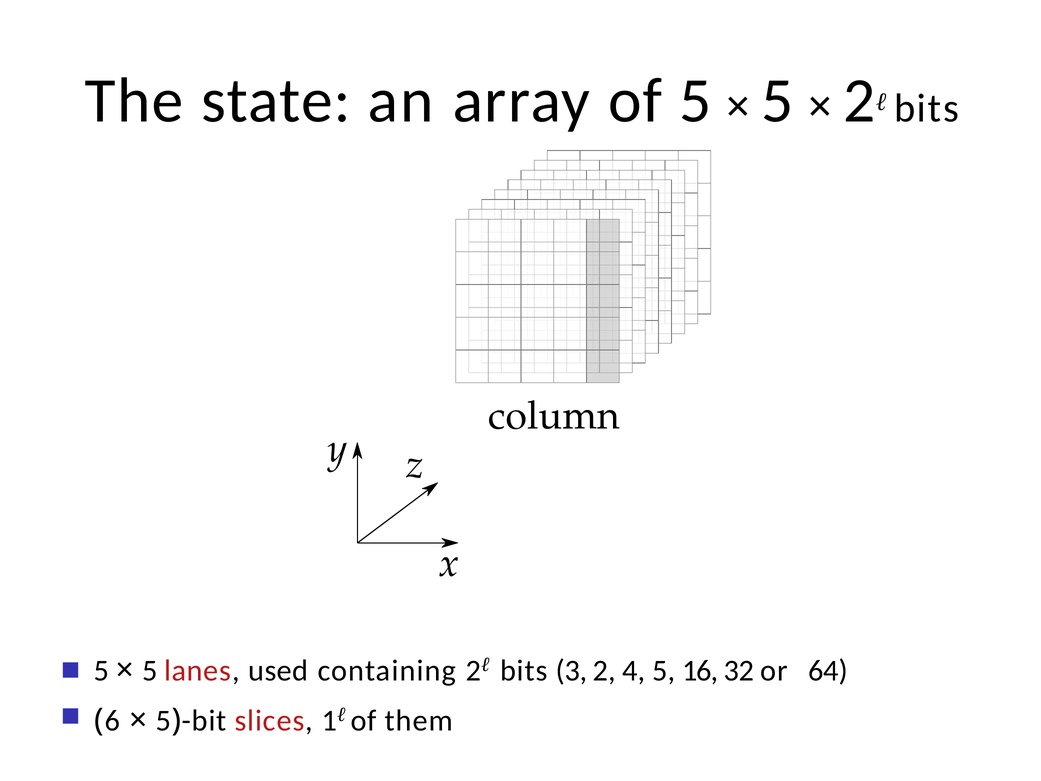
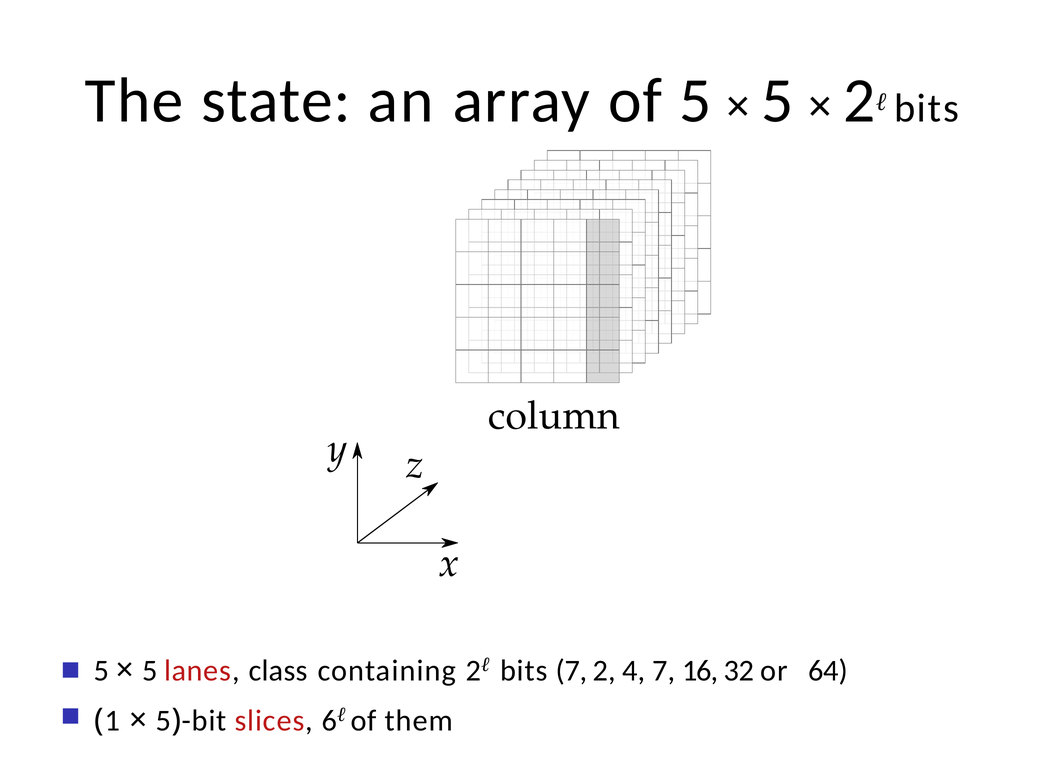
used: used -> class
bits 3: 3 -> 7
4 5: 5 -> 7
6: 6 -> 1
1: 1 -> 6
